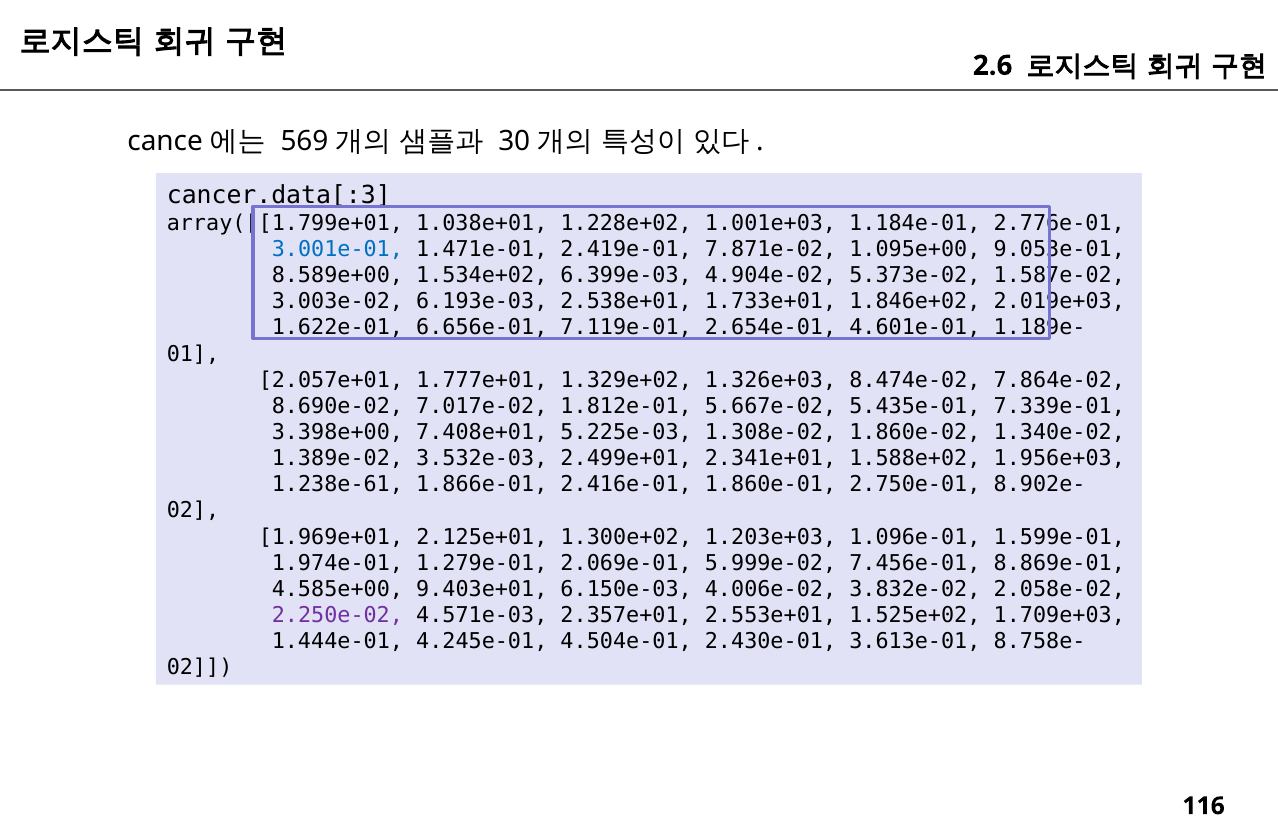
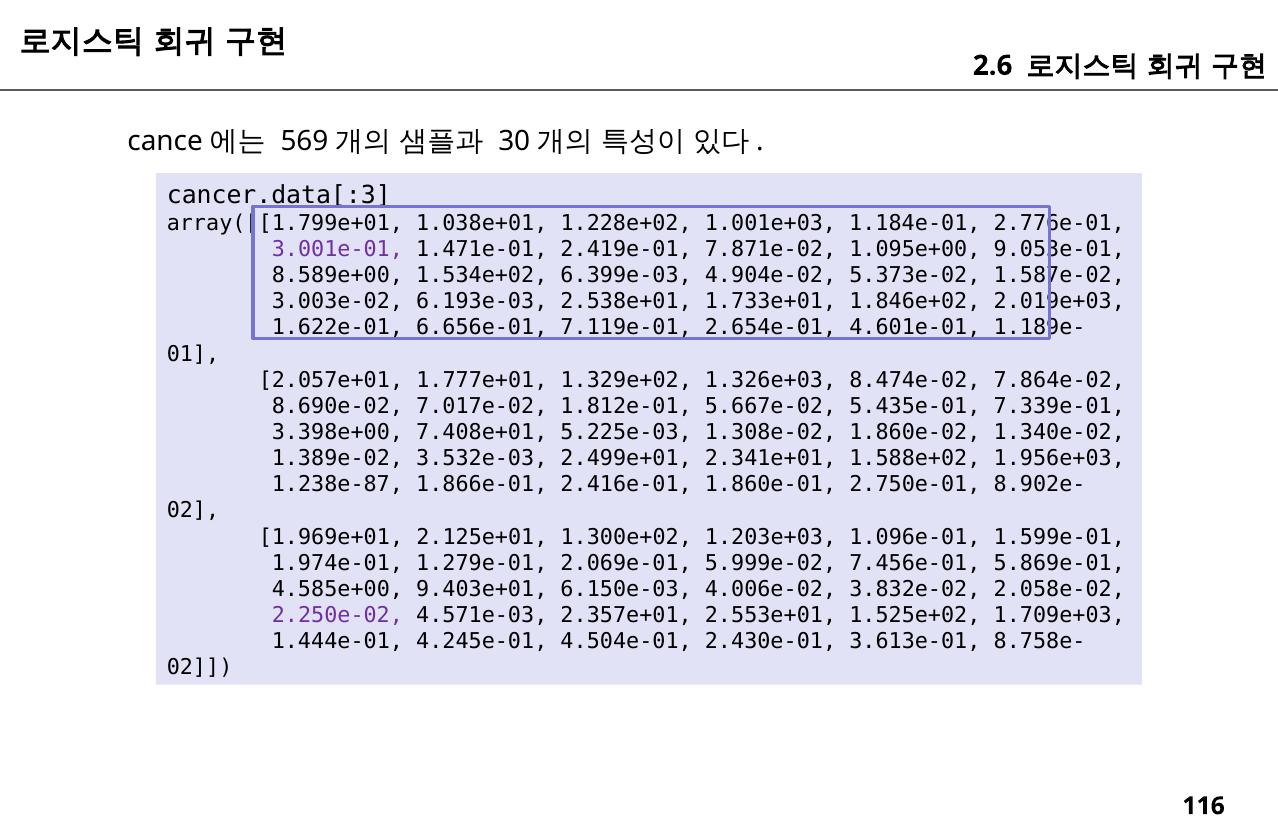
3.001e-01 colour: blue -> purple
1.238e-61: 1.238e-61 -> 1.238e-87
8.869e-01: 8.869e-01 -> 5.869e-01
